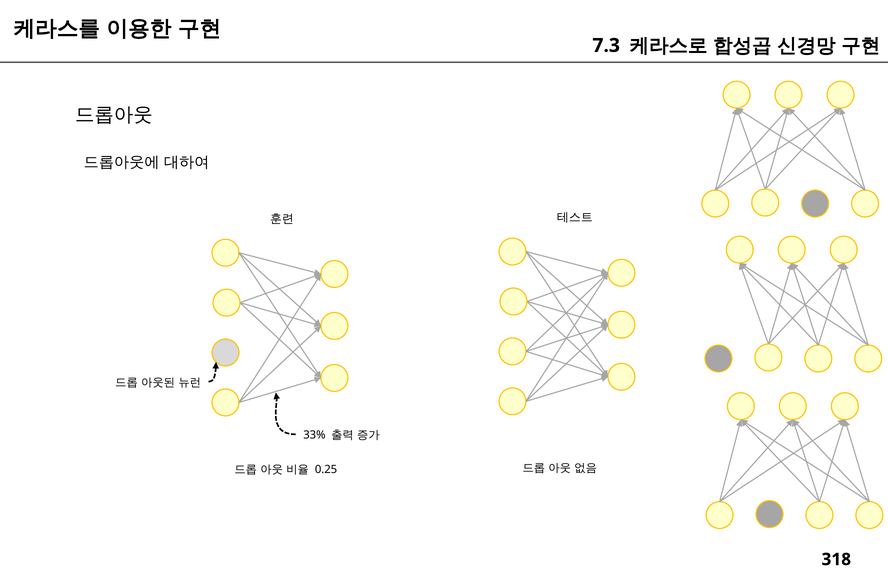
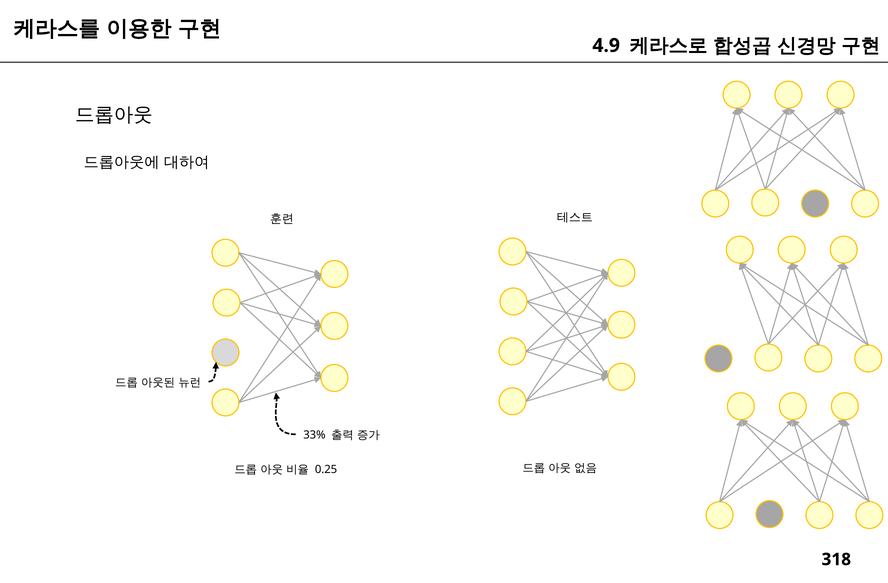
7.3: 7.3 -> 4.9
